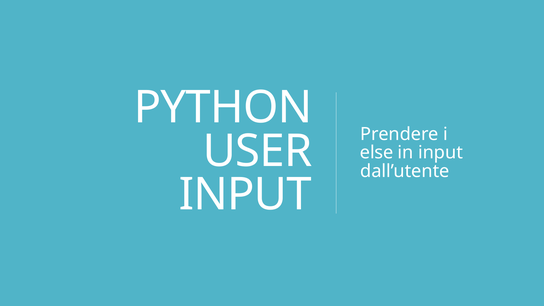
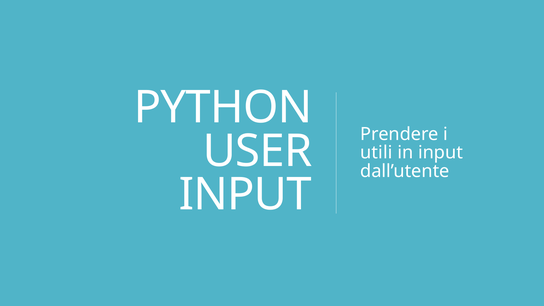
else: else -> utili
